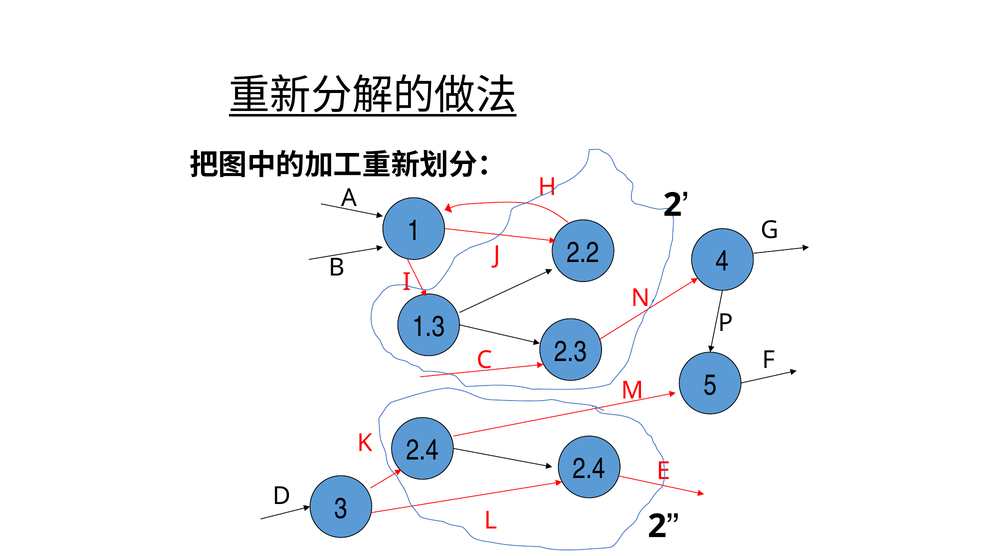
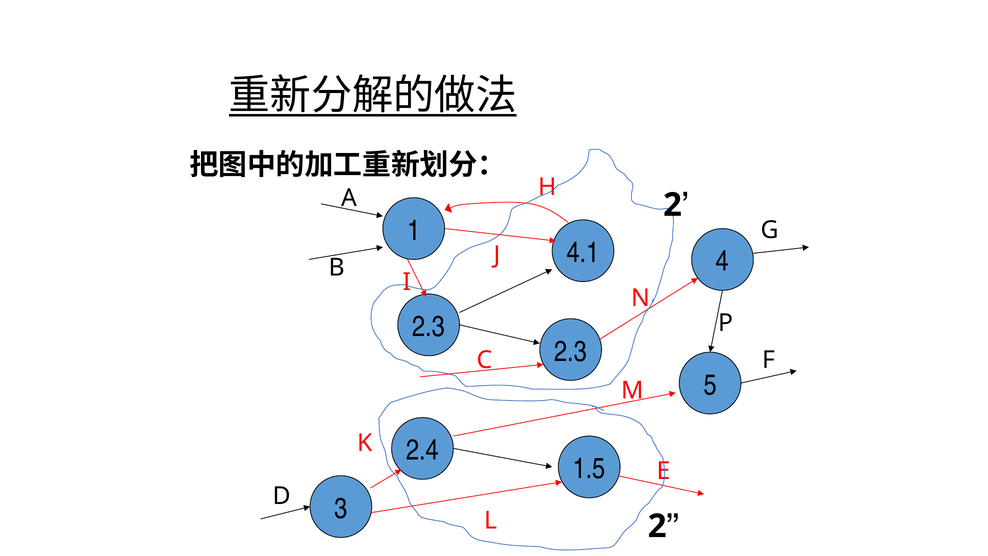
2.2: 2.2 -> 4.1
1.3 at (429, 327): 1.3 -> 2.3
2.4 at (589, 469): 2.4 -> 1.5
